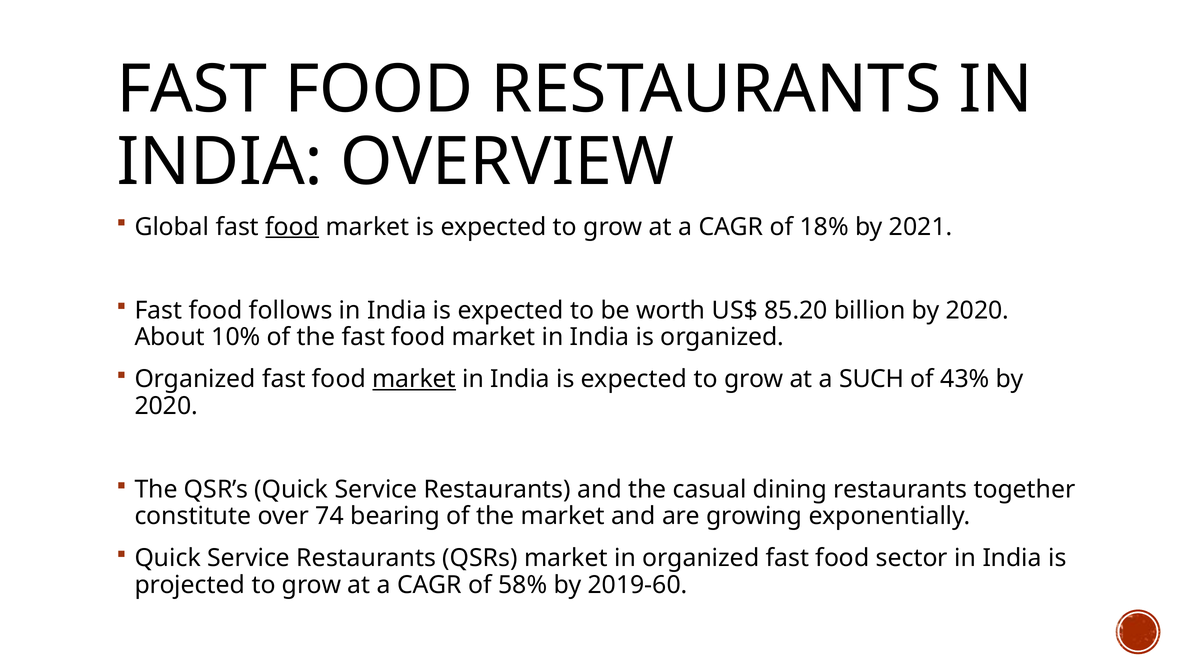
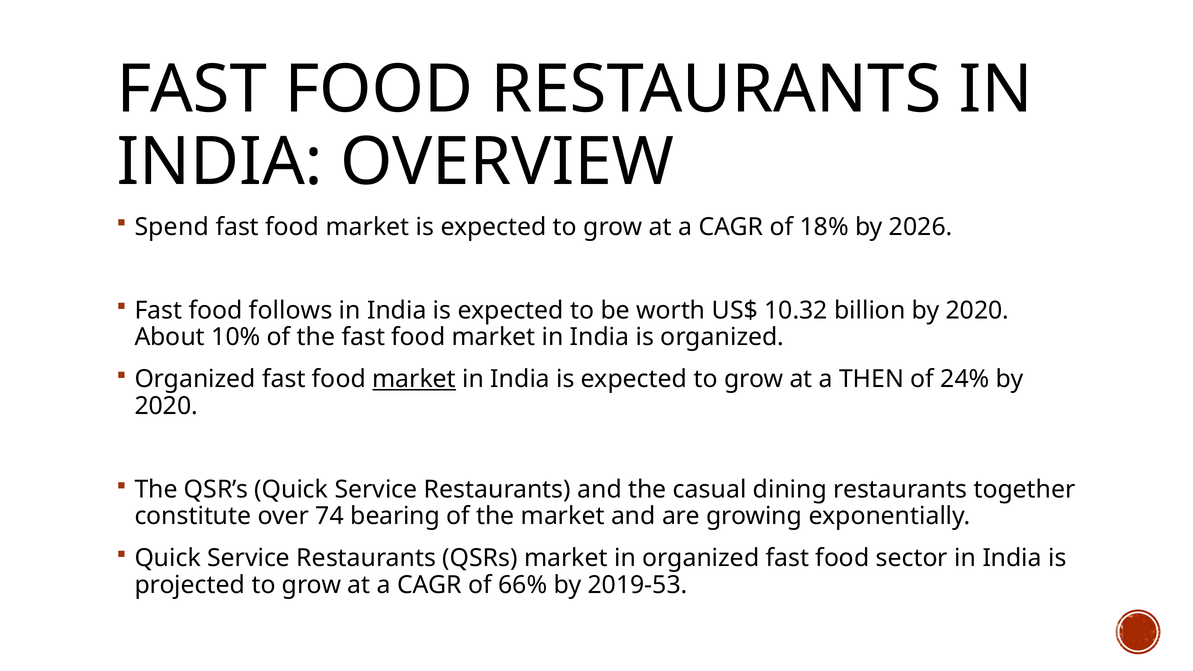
Global: Global -> Spend
food at (292, 227) underline: present -> none
2021: 2021 -> 2026
85.20: 85.20 -> 10.32
SUCH: SUCH -> THEN
43%: 43% -> 24%
58%: 58% -> 66%
2019-60: 2019-60 -> 2019-53
